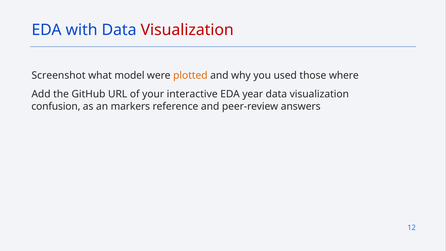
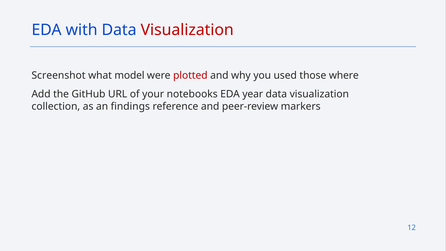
plotted colour: orange -> red
interactive: interactive -> notebooks
confusion: confusion -> collection
markers: markers -> findings
answers: answers -> markers
